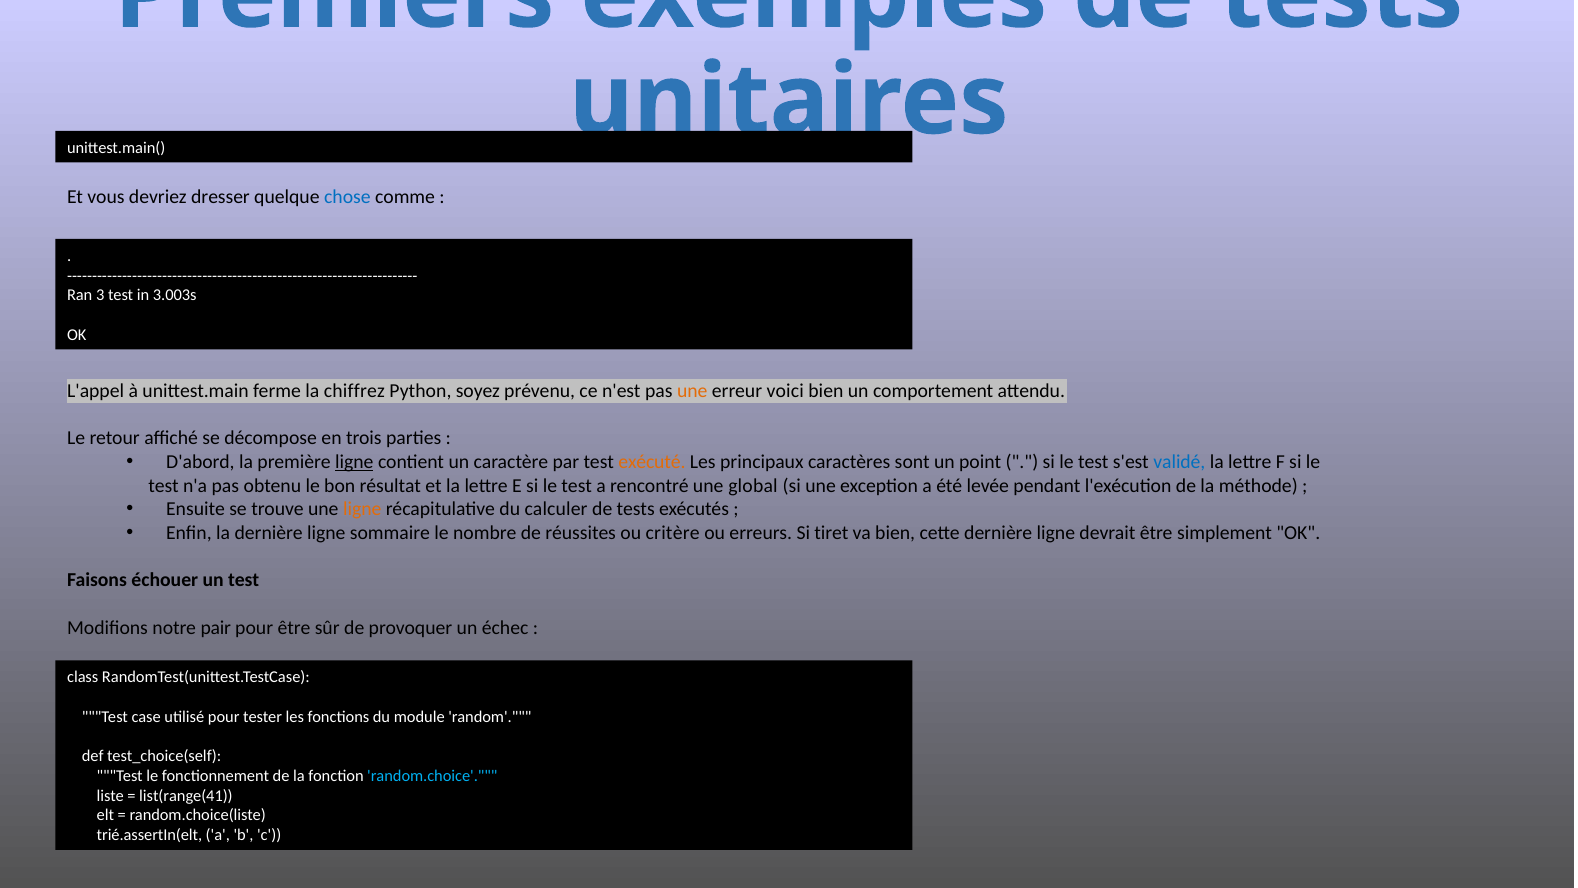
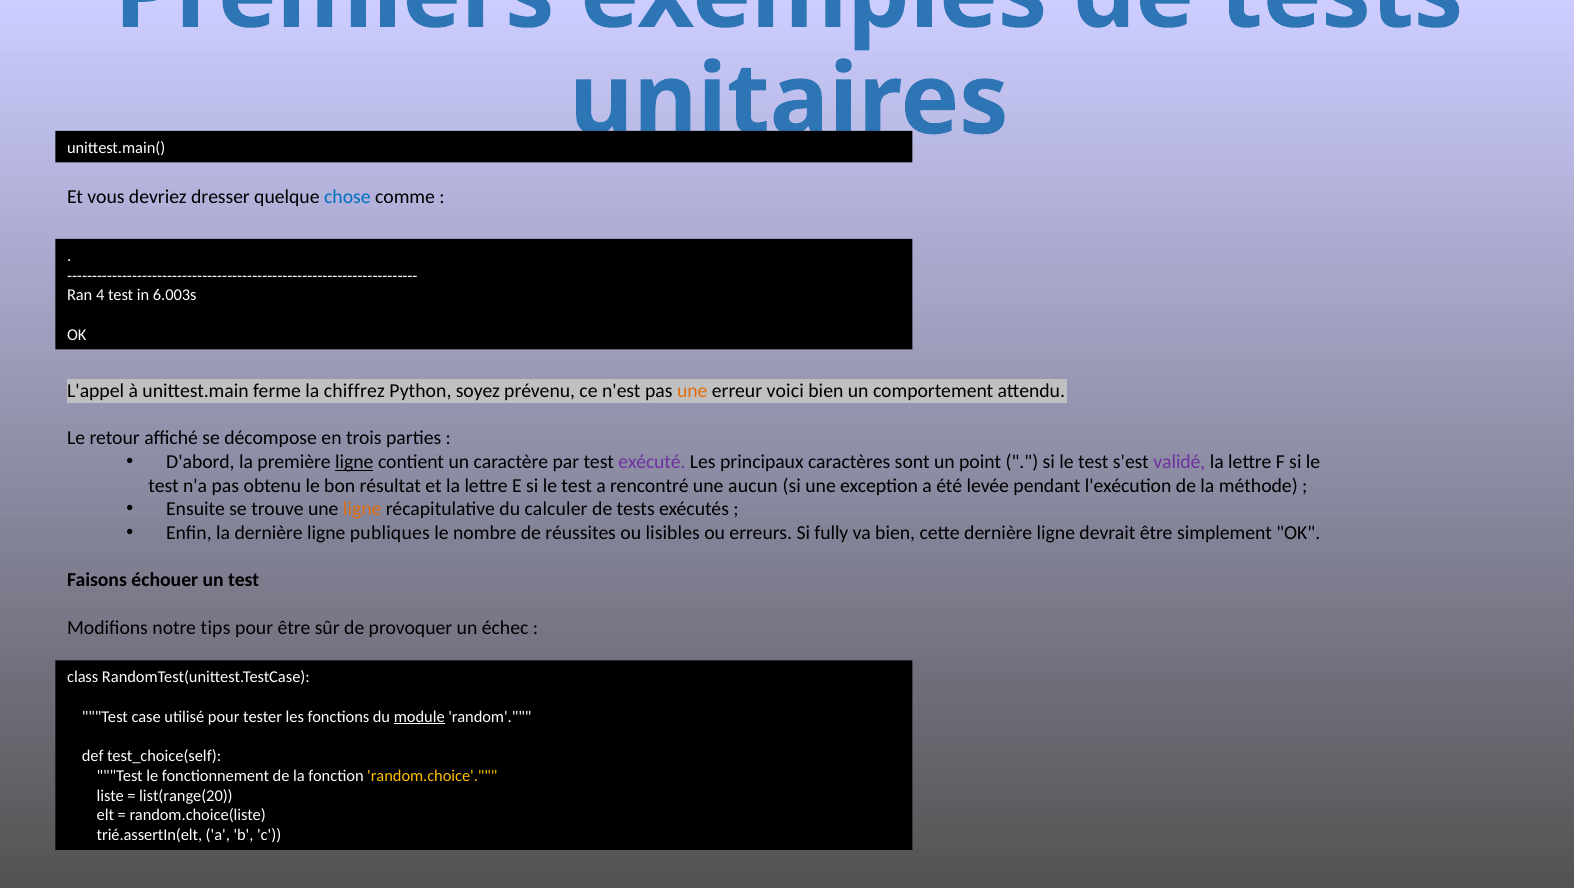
3: 3 -> 4
3.003s: 3.003s -> 6.003s
exécuté colour: orange -> purple
validé colour: blue -> purple
global: global -> aucun
sommaire: sommaire -> publiques
critère: critère -> lisibles
tiret: tiret -> fully
pair: pair -> tips
module underline: none -> present
random.choice colour: light blue -> yellow
list(range(41: list(range(41 -> list(range(20
